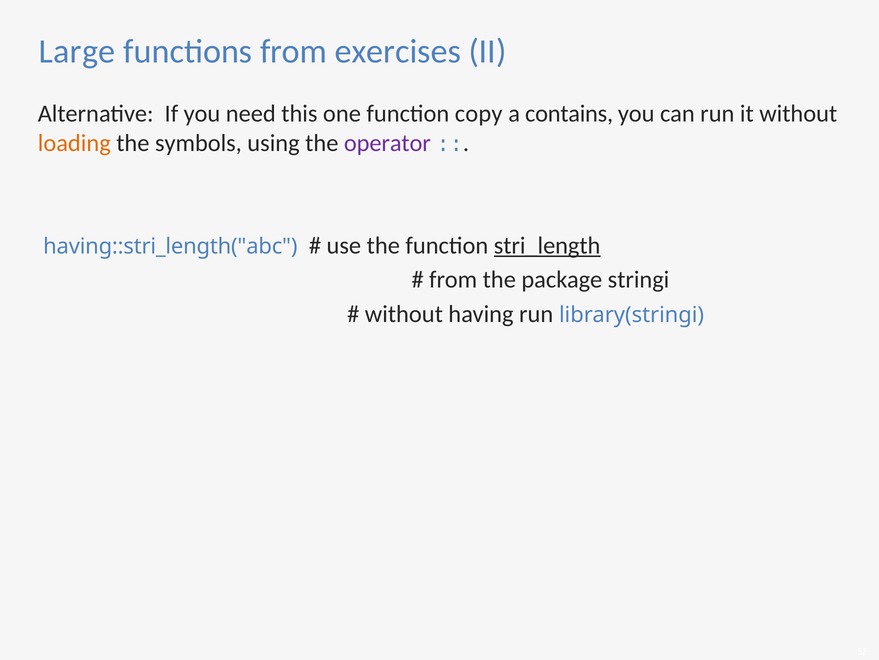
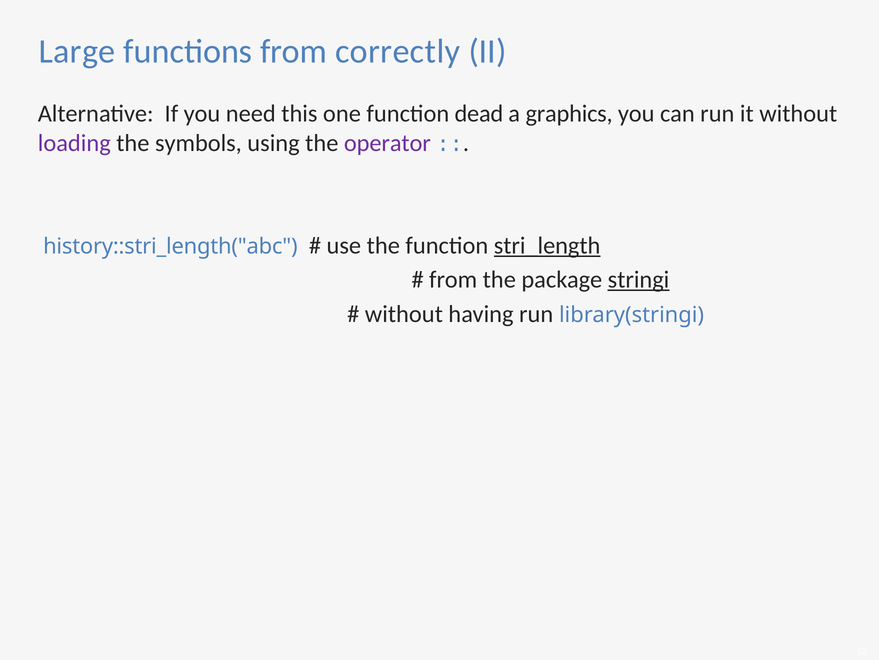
exercises: exercises -> correctly
copy: copy -> dead
contains: contains -> graphics
loading colour: orange -> purple
having::stri_length("abc: having::stri_length("abc -> history::stri_length("abc
stringi underline: none -> present
